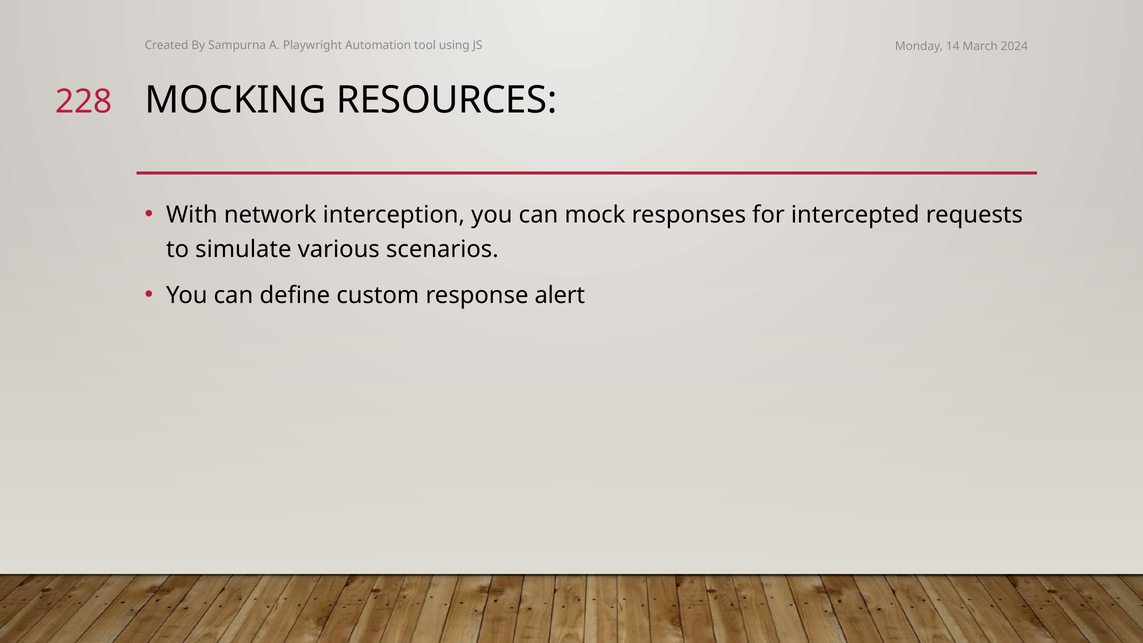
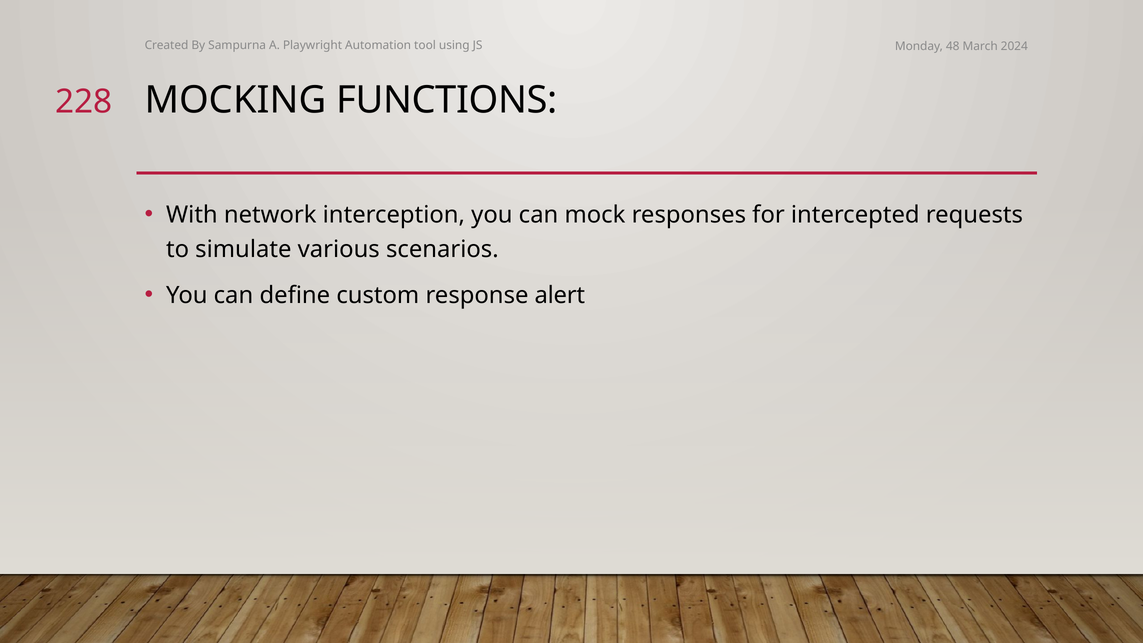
14: 14 -> 48
RESOURCES: RESOURCES -> FUNCTIONS
